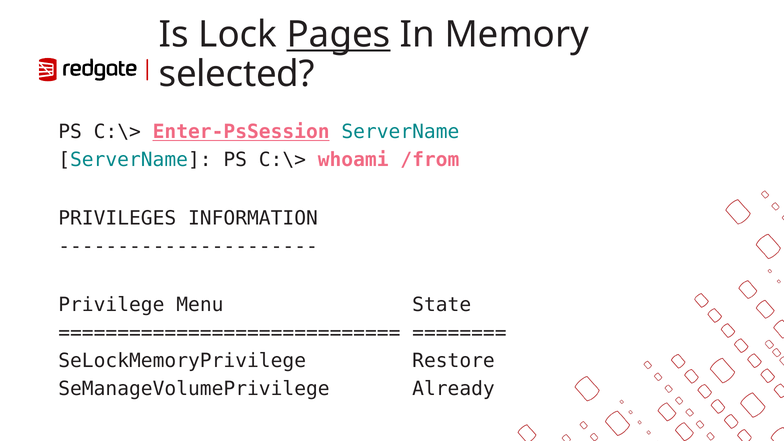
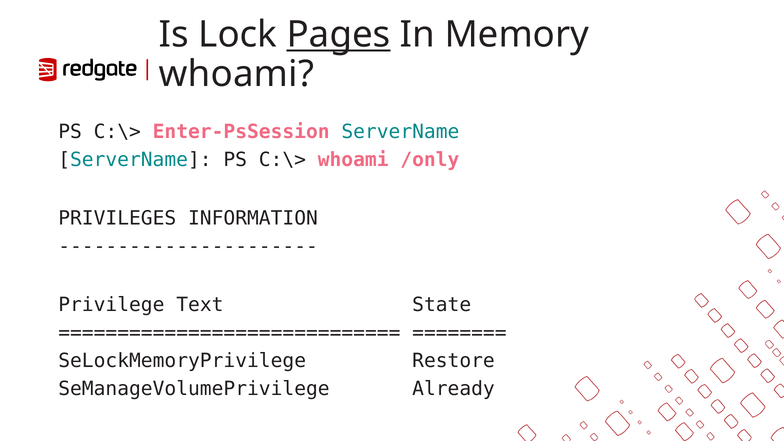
selected at (237, 74): selected -> whoami
Enter-PsSession underline: present -> none
/from: /from -> /only
Menu: Menu -> Text
